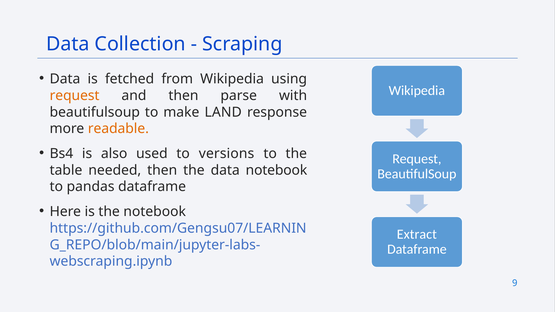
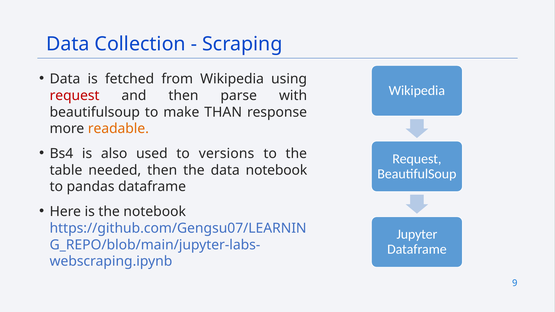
request at (75, 96) colour: orange -> red
LAND: LAND -> THAN
Extract: Extract -> Jupyter
